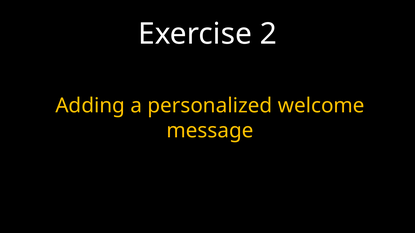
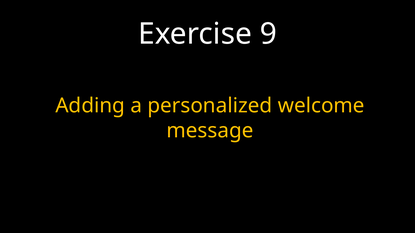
2: 2 -> 9
